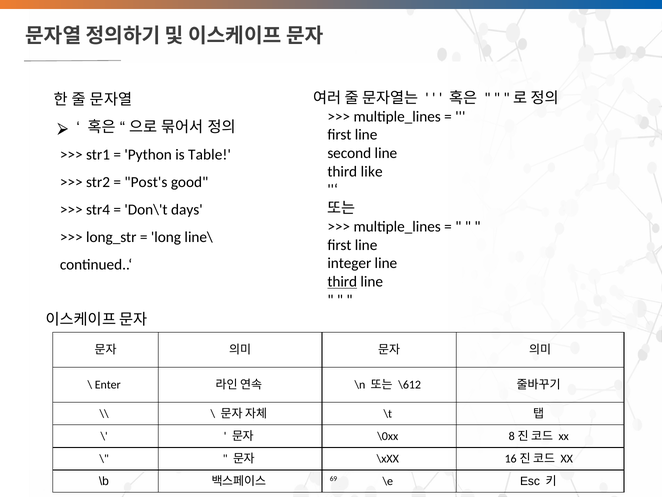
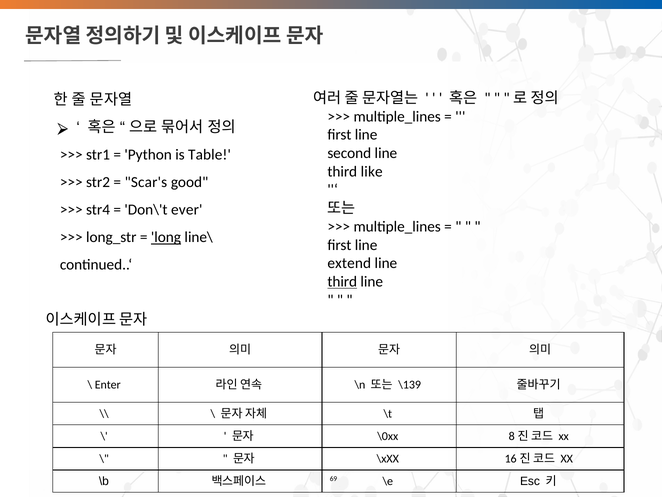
Post's: Post's -> Scar's
days: days -> ever
long underline: none -> present
integer: integer -> extend
\612: \612 -> \139
